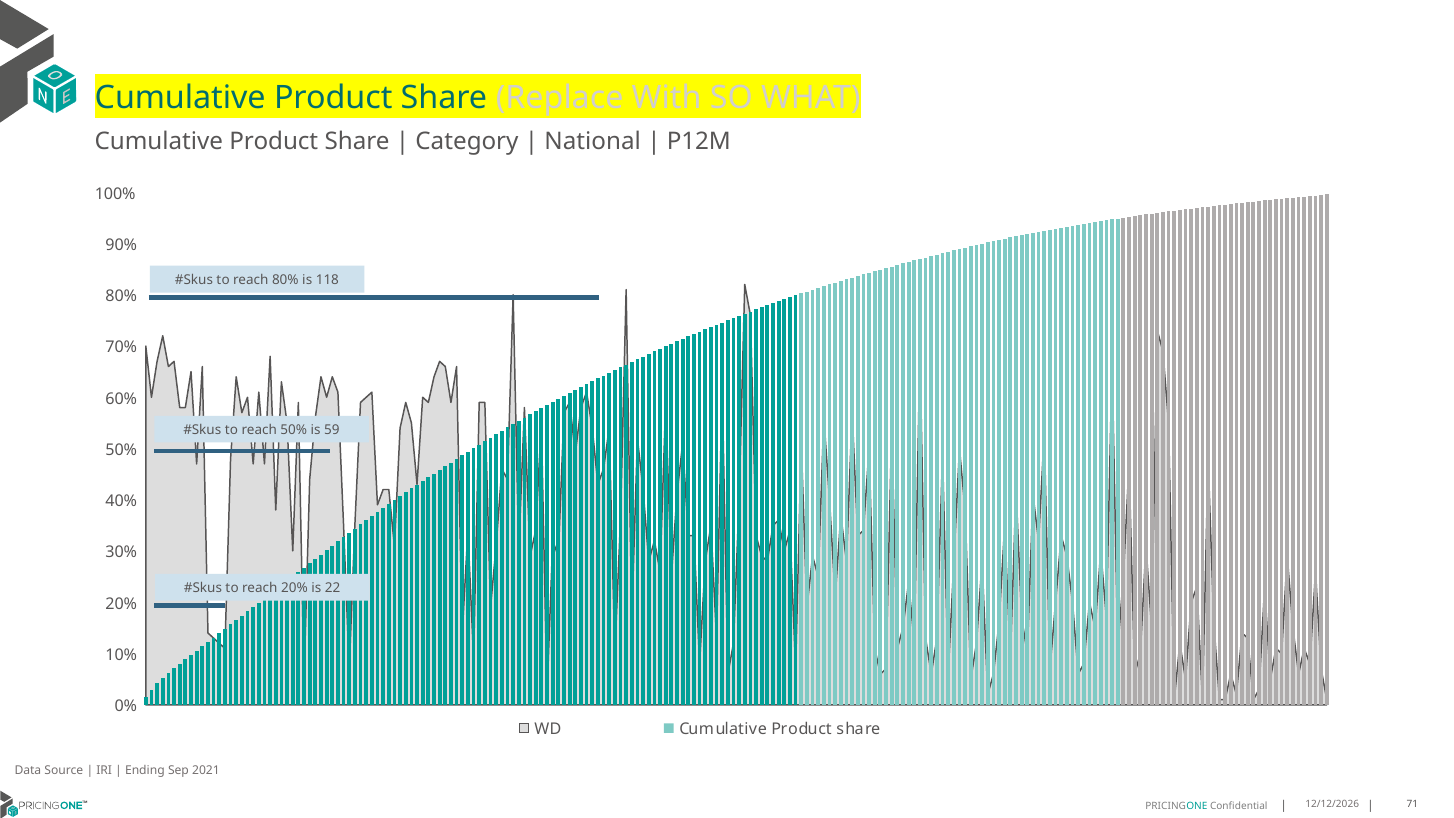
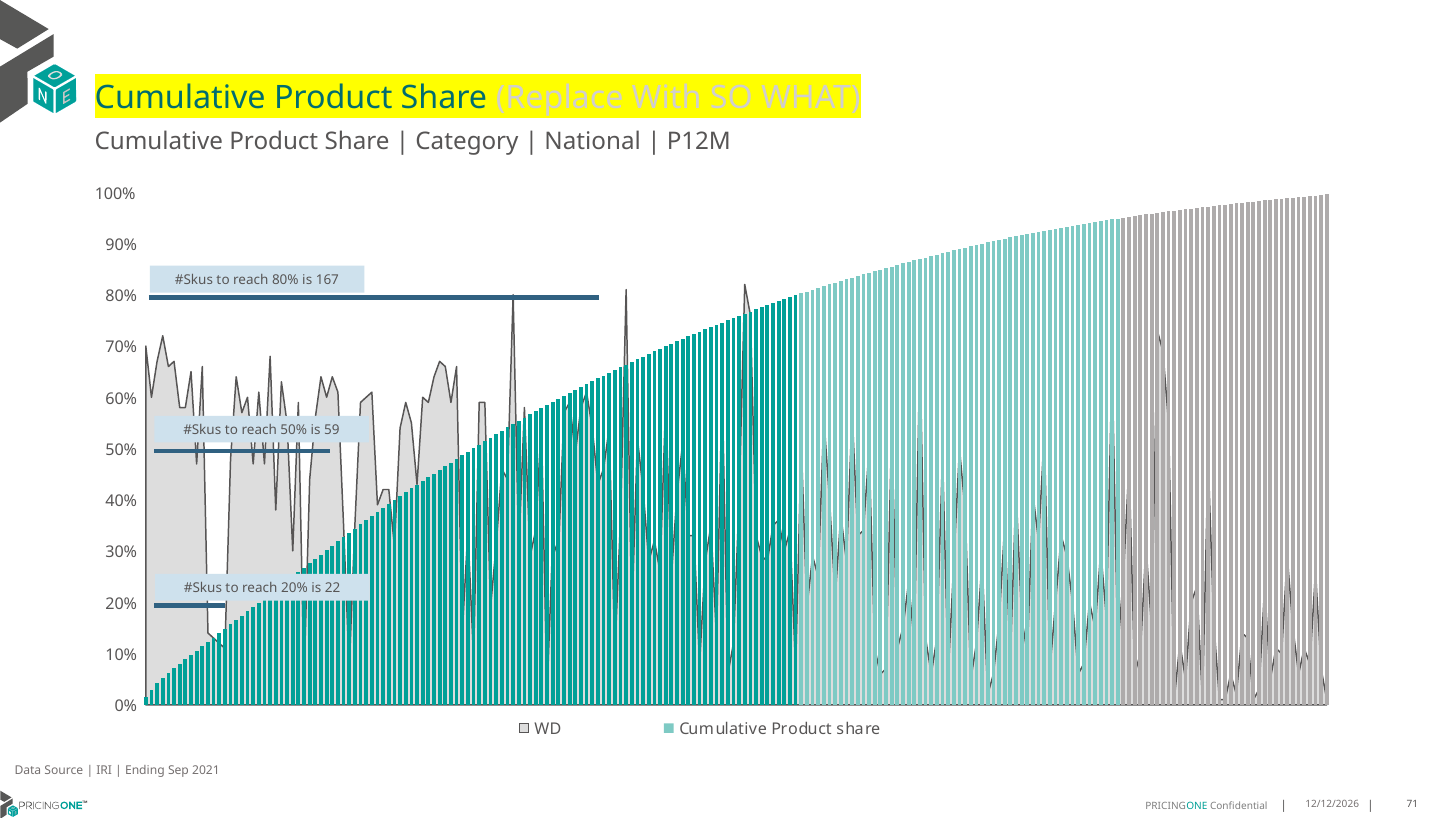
118: 118 -> 167
